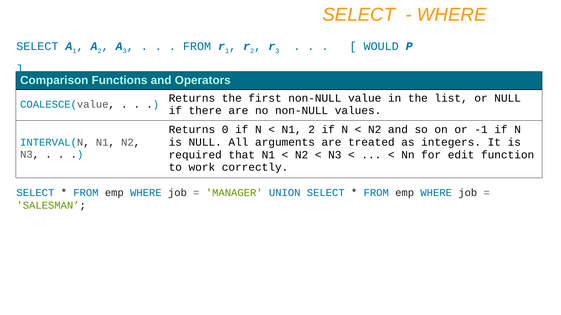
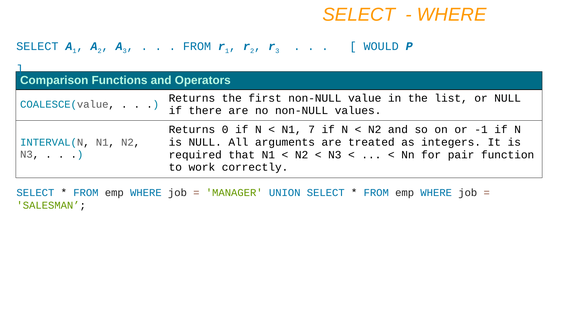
N1 2: 2 -> 7
edit: edit -> pair
